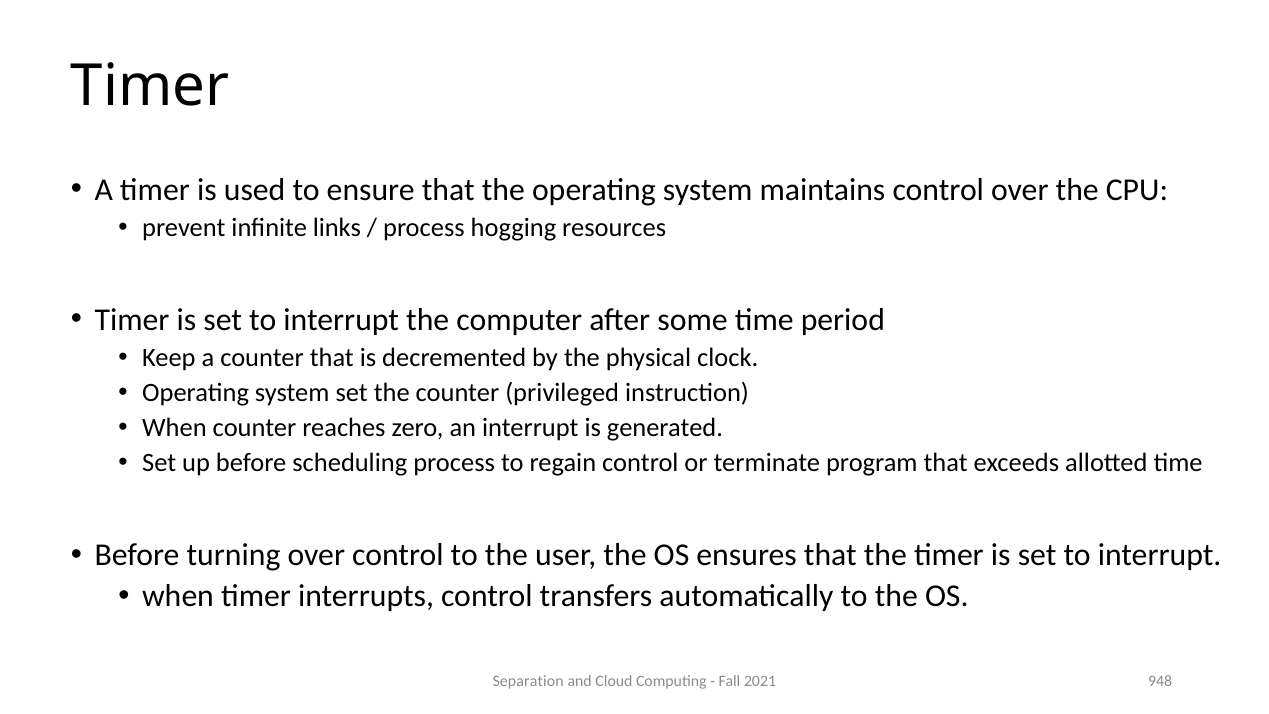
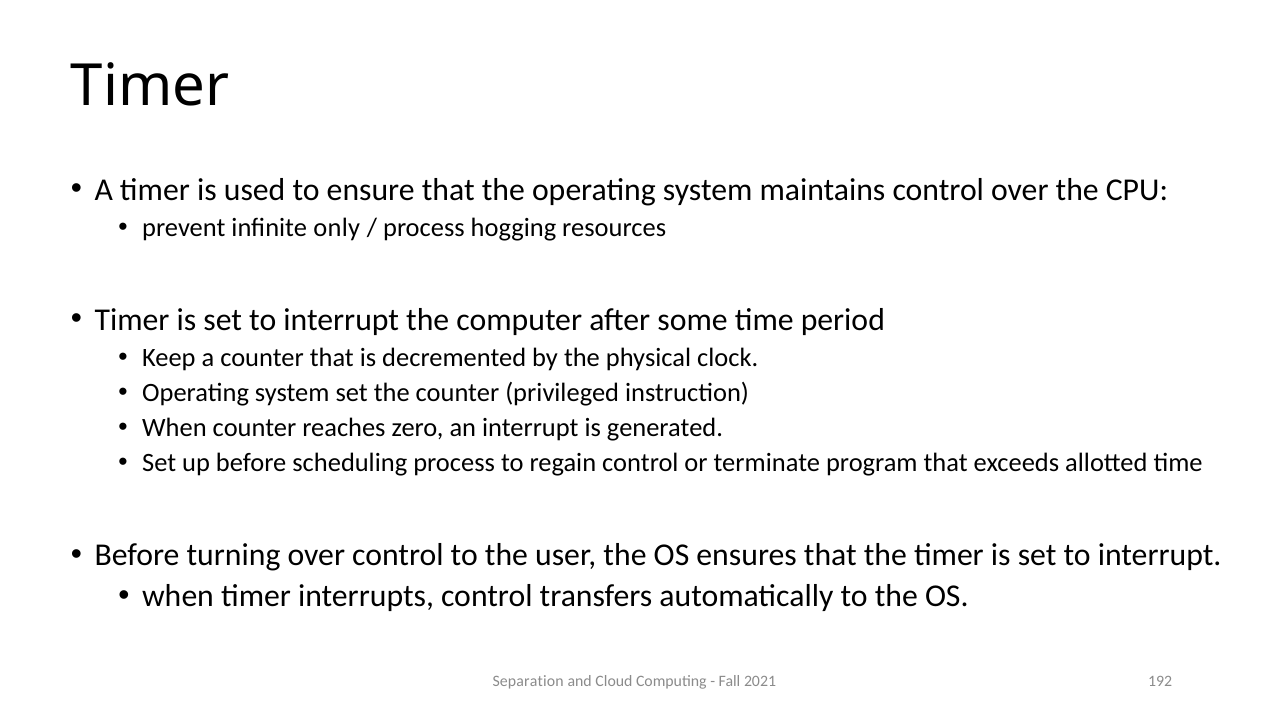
links: links -> only
948: 948 -> 192
